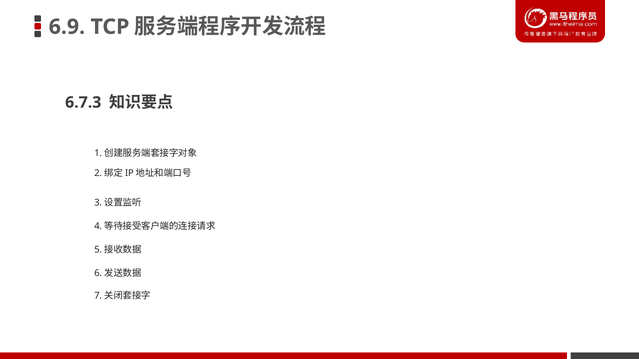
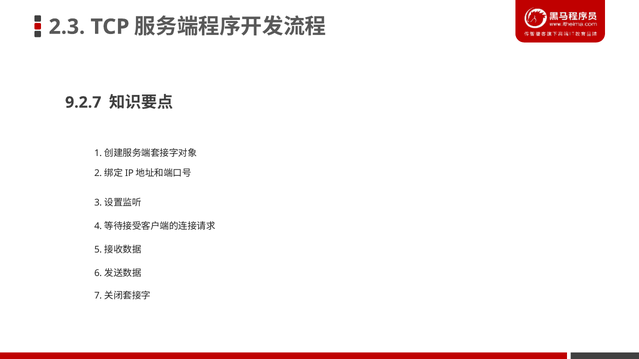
6.9: 6.9 -> 2.3
6.7.3: 6.7.3 -> 9.2.7
